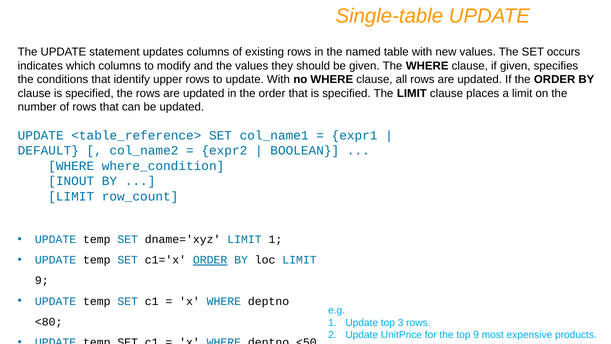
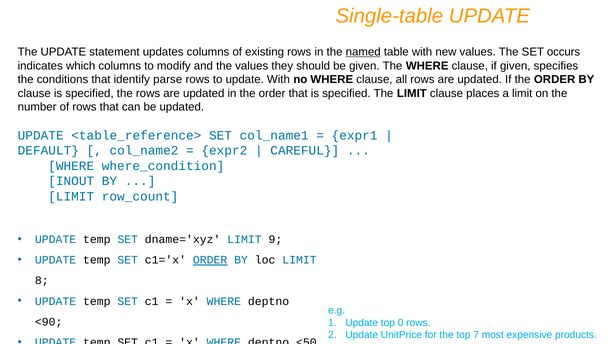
named underline: none -> present
upper: upper -> parse
BOOLEAN: BOOLEAN -> CAREFUL
LIMIT 1: 1 -> 9
9 at (42, 280): 9 -> 8
<80: <80 -> <90
3: 3 -> 0
top 9: 9 -> 7
